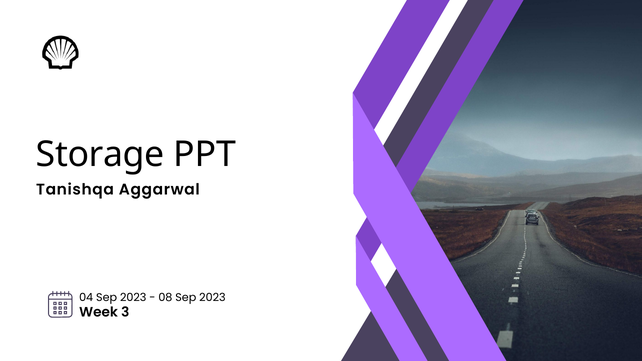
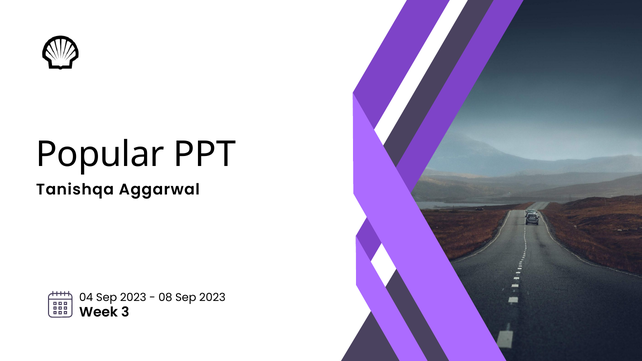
Storage: Storage -> Popular
